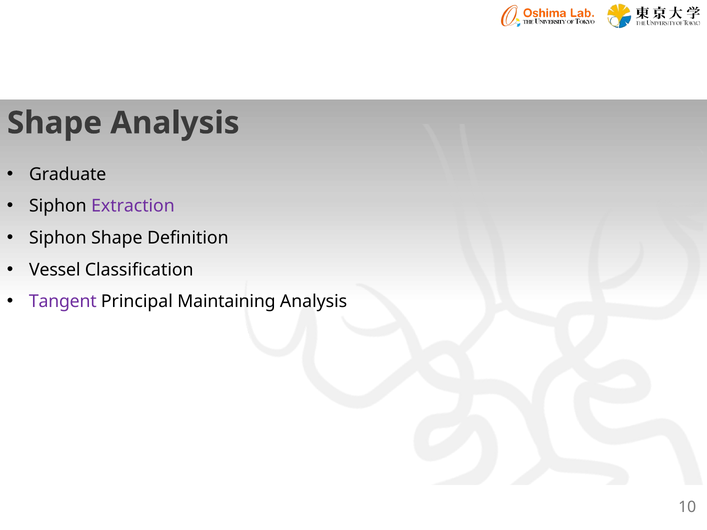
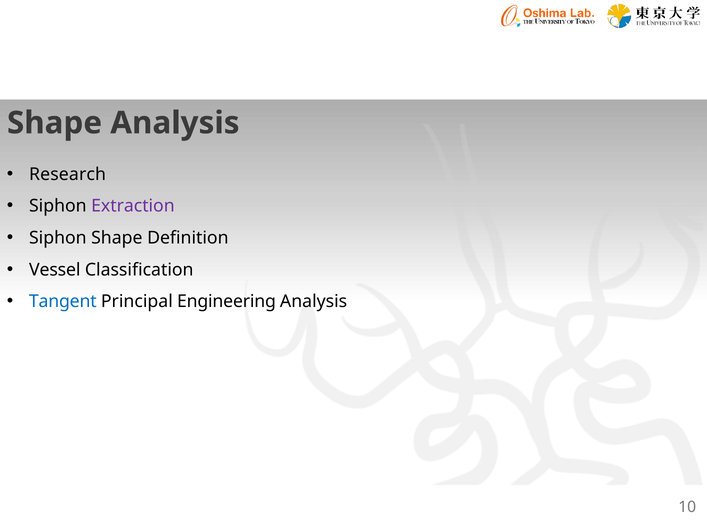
Graduate: Graduate -> Research
Tangent colour: purple -> blue
Maintaining: Maintaining -> Engineering
